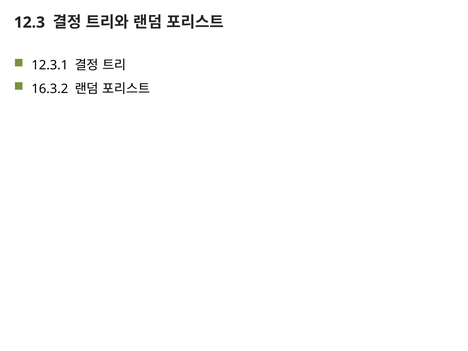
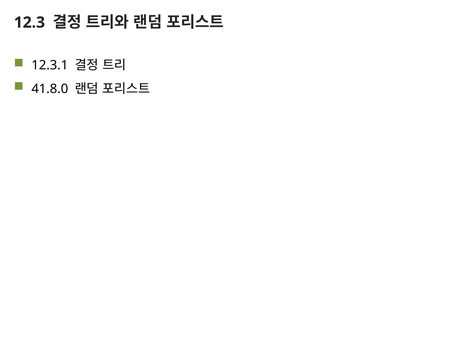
16.3.2: 16.3.2 -> 41.8.0
